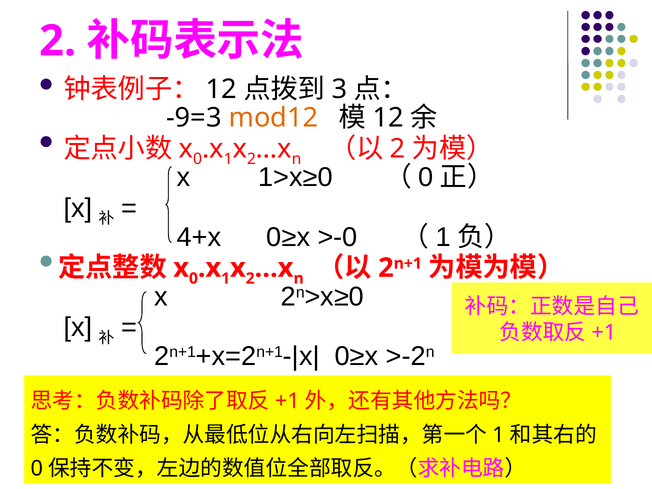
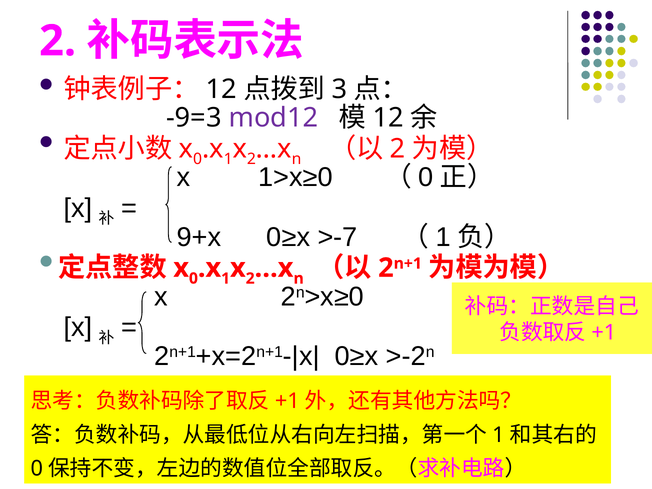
mod12 colour: orange -> purple
4+x: 4+x -> 9+x
>-0: >-0 -> >-7
